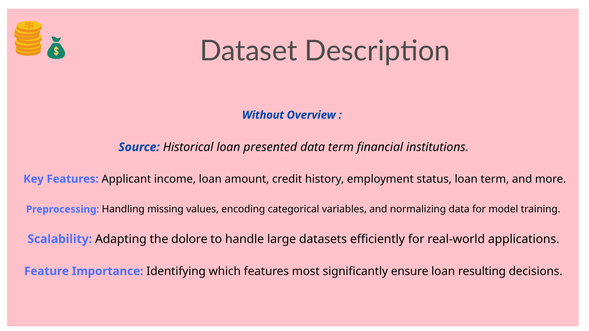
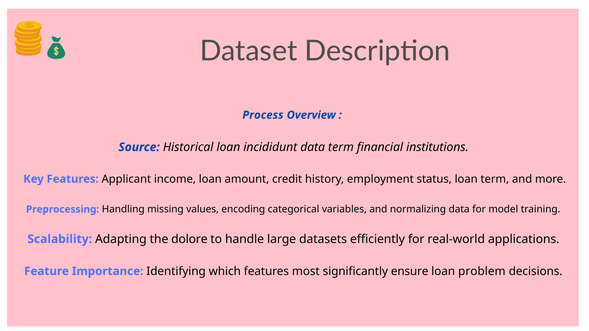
Without: Without -> Process
presented: presented -> incididunt
resulting: resulting -> problem
